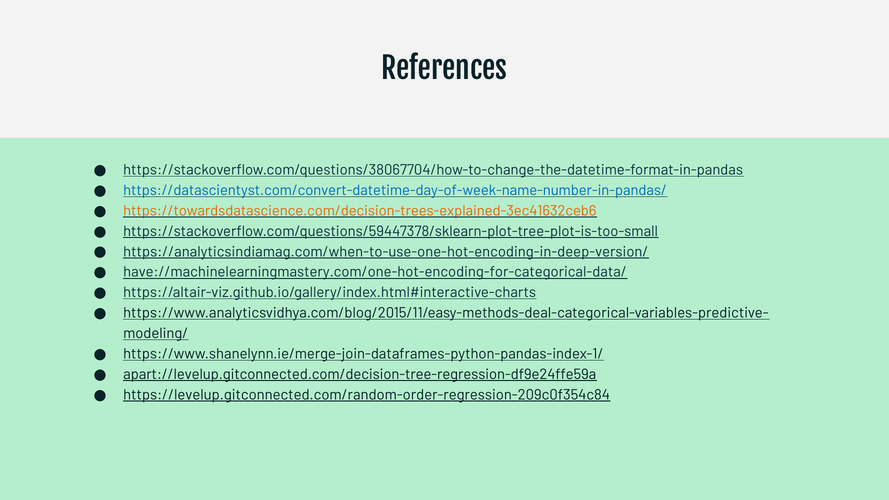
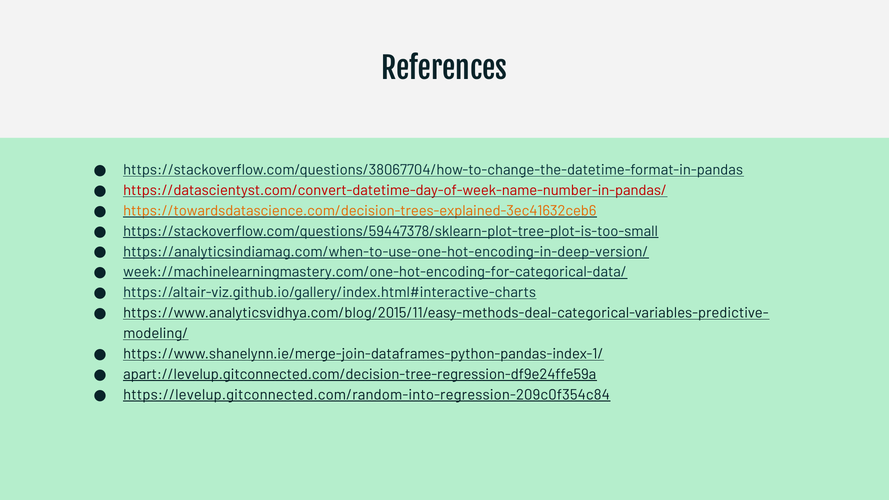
https://datascientyst.com/convert-datetime-day-of-week-name-number-in-pandas/ colour: blue -> red
have://machinelearningmastery.com/one-hot-encoding-for-categorical-data/: have://machinelearningmastery.com/one-hot-encoding-for-categorical-data/ -> week://machinelearningmastery.com/one-hot-encoding-for-categorical-data/
https://levelup.gitconnected.com/random-order-regression-209c0f354c84: https://levelup.gitconnected.com/random-order-regression-209c0f354c84 -> https://levelup.gitconnected.com/random-into-regression-209c0f354c84
